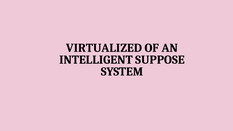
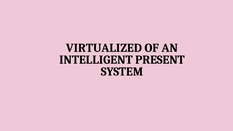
SUPPOSE: SUPPOSE -> PRESENT
